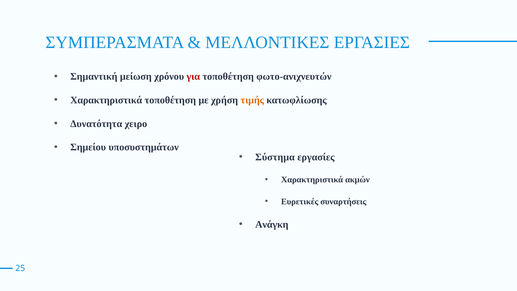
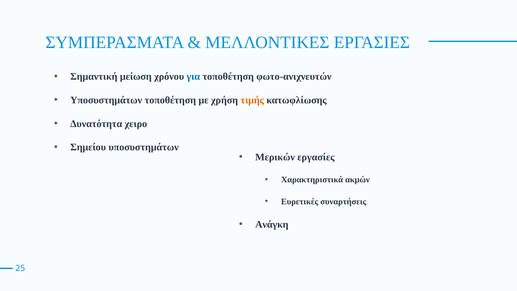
για colour: red -> blue
Χαρακτηριστικά at (106, 100): Χαρακτηριστικά -> Υποσυστημάτων
Σύστημα: Σύστημα -> Μερικών
